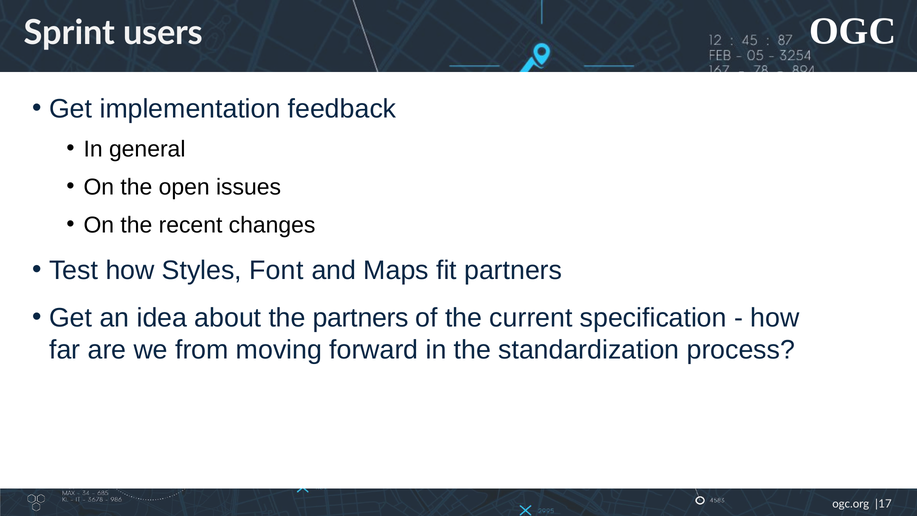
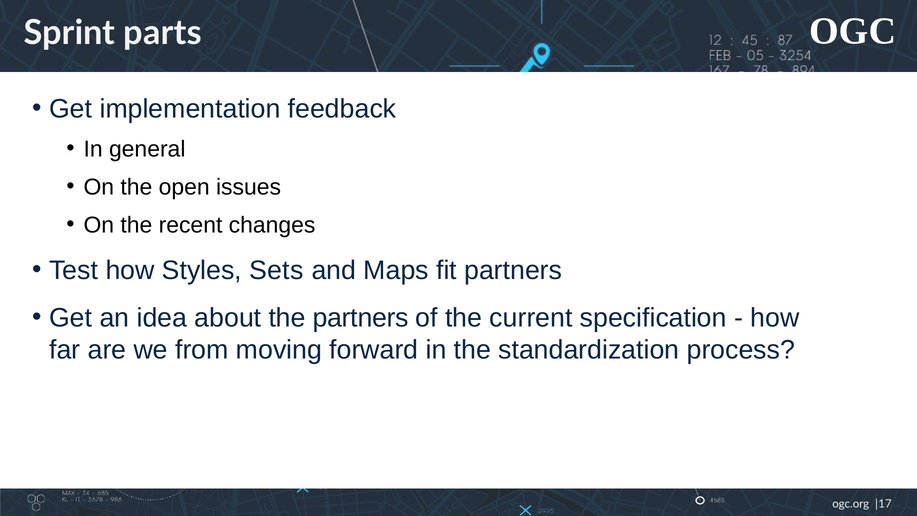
users: users -> parts
Font: Font -> Sets
